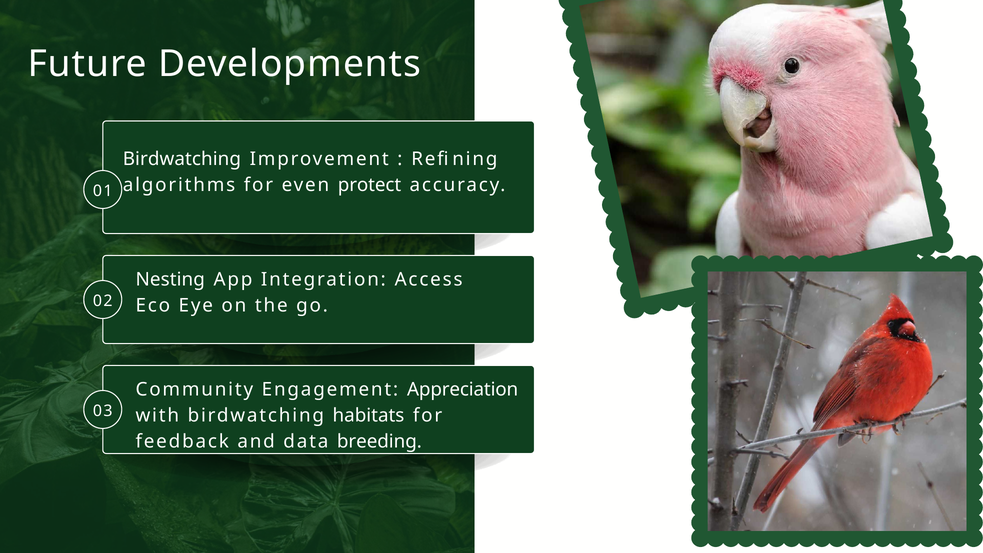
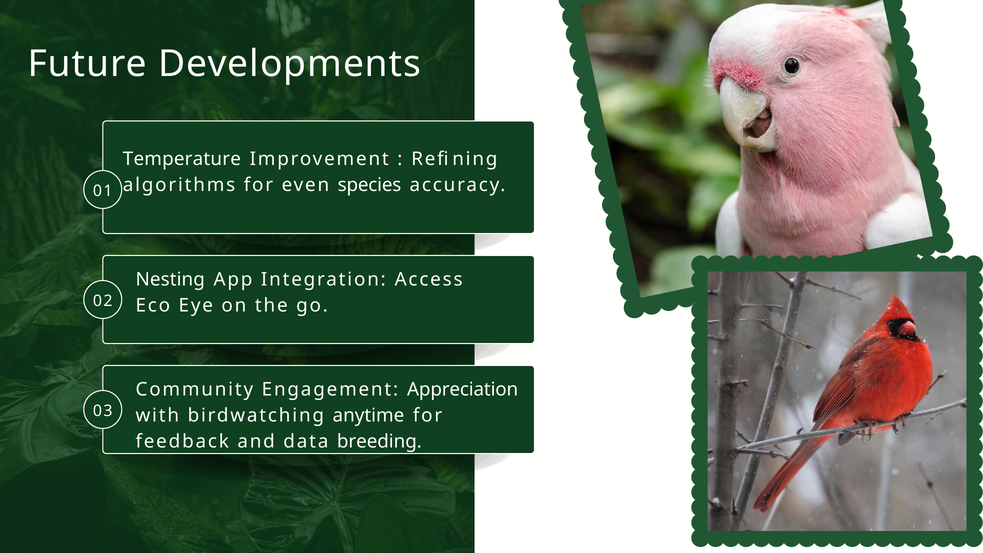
Birdwatching at (182, 159): Birdwatching -> Temperature
protect: protect -> species
habitats: habitats -> anytime
